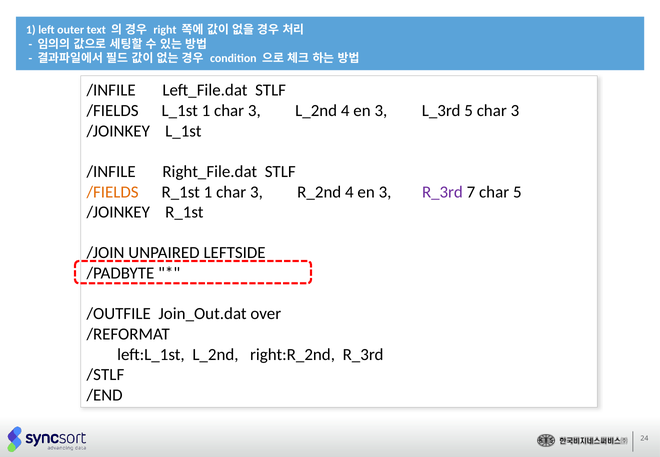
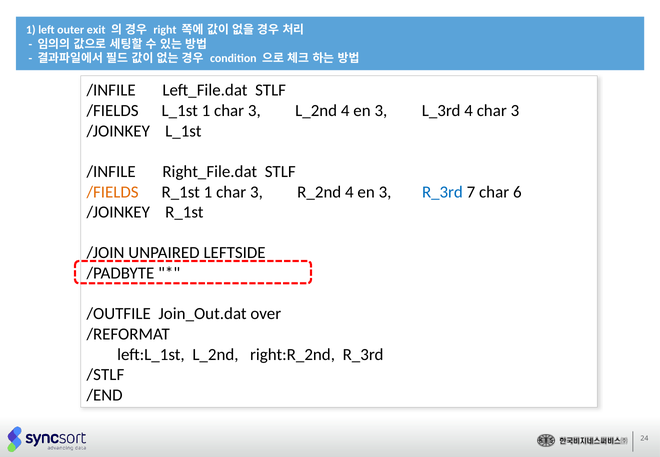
text: text -> exit
L_3rd 5: 5 -> 4
R_3rd at (442, 192) colour: purple -> blue
char 5: 5 -> 6
